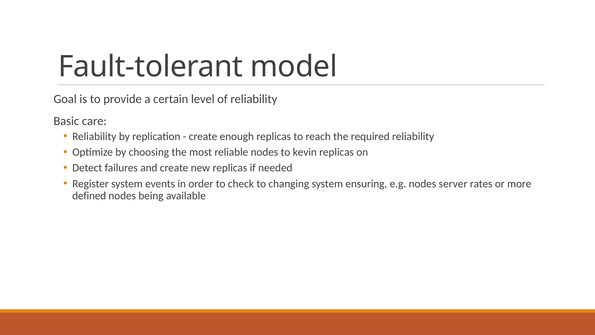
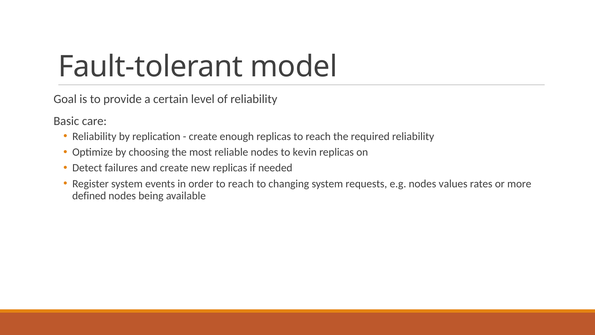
order to check: check -> reach
ensuring: ensuring -> requests
server: server -> values
